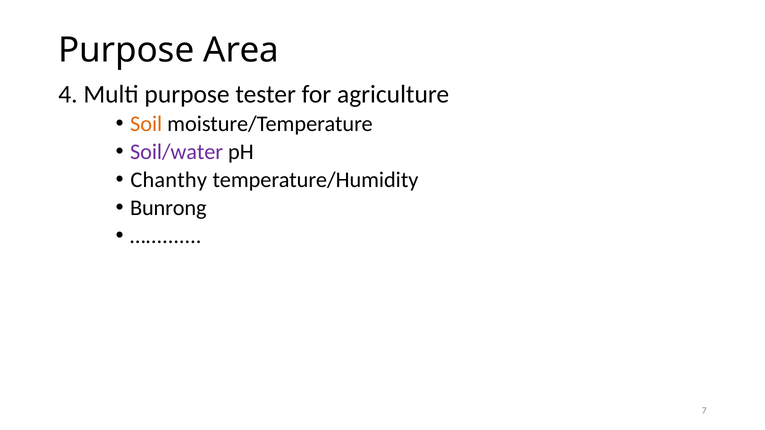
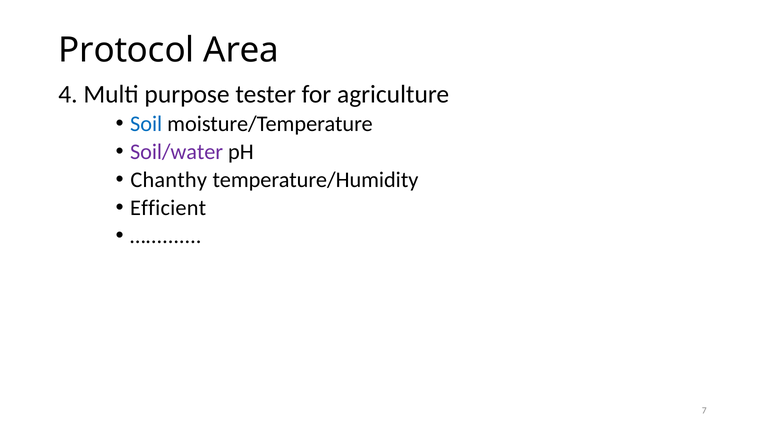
Purpose at (126, 50): Purpose -> Protocol
Soil colour: orange -> blue
Bunrong: Bunrong -> Efficient
